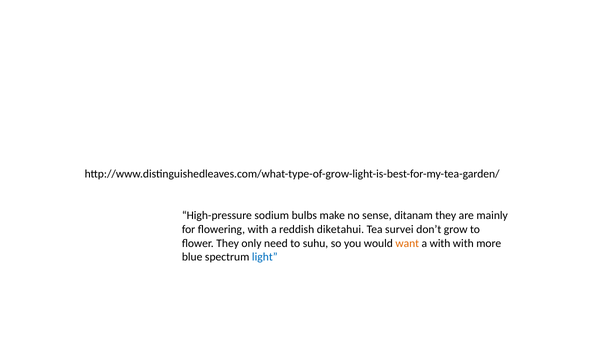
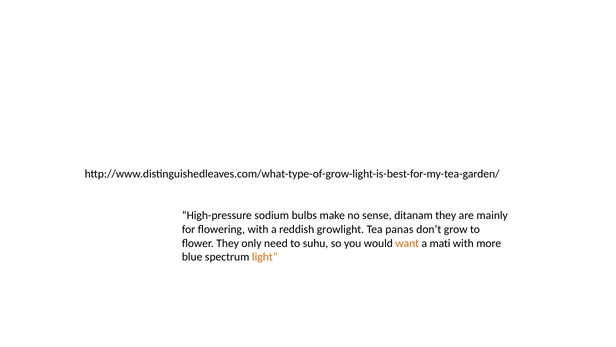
diketahui: diketahui -> growlight
survei: survei -> panas
a with: with -> mati
light colour: blue -> orange
